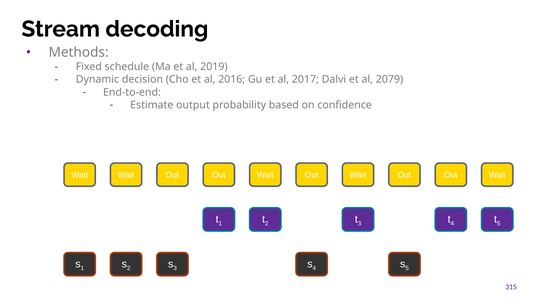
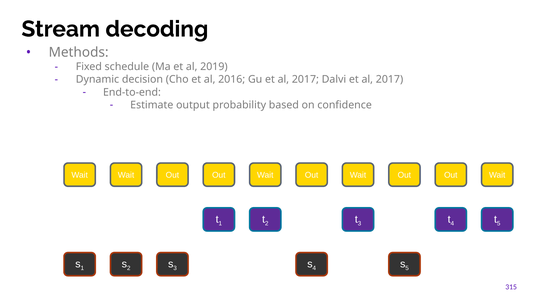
Dalvi et al 2079: 2079 -> 2017
